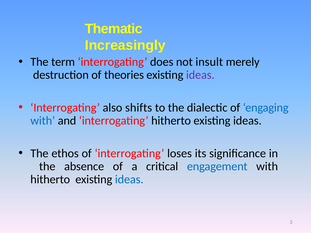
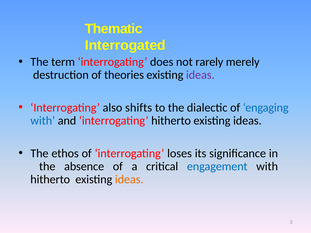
Increasingly: Increasingly -> Interrogated
insult: insult -> rarely
ideas at (129, 180) colour: blue -> orange
